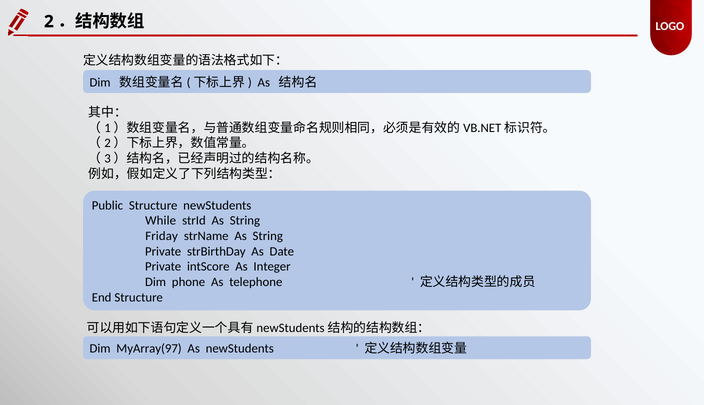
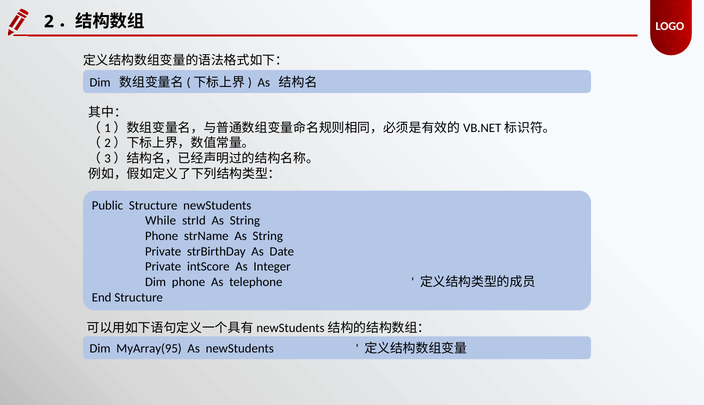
Friday at (162, 236): Friday -> Phone
MyArray(97: MyArray(97 -> MyArray(95
